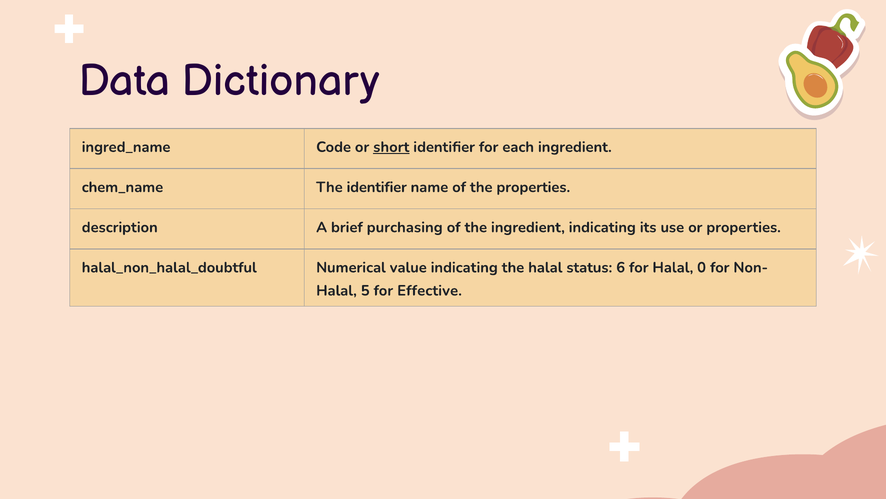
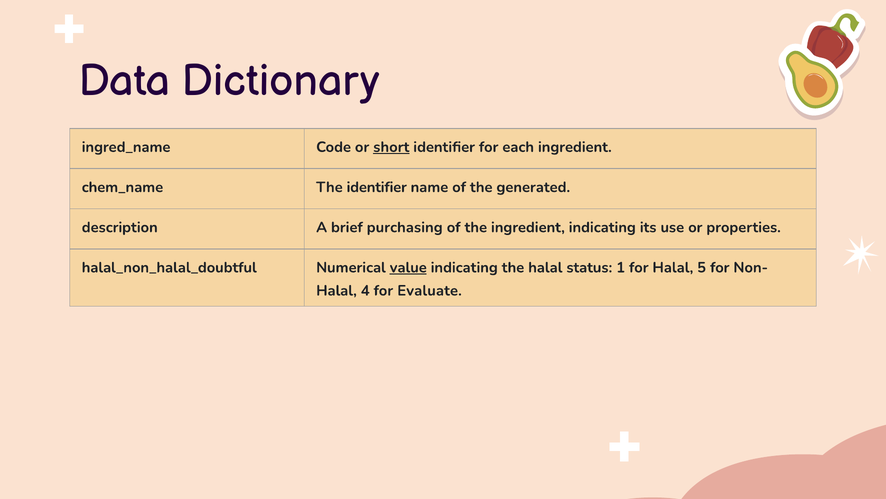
the properties: properties -> generated
value underline: none -> present
6: 6 -> 1
0: 0 -> 5
5: 5 -> 4
Effective: Effective -> Evaluate
